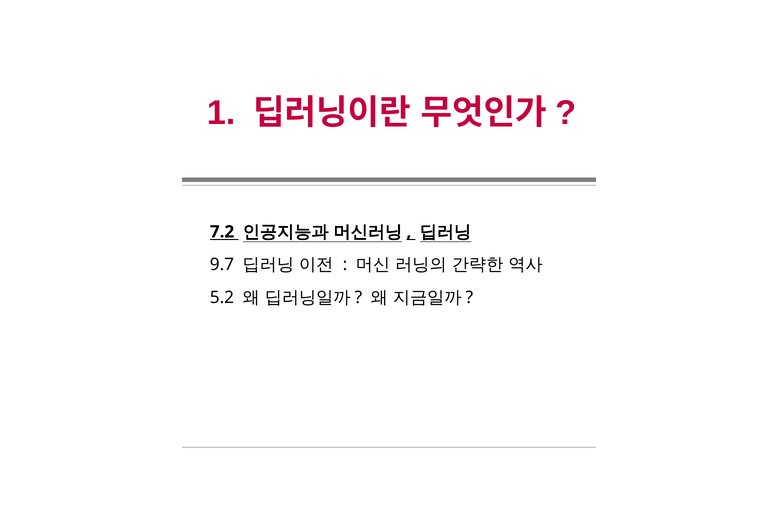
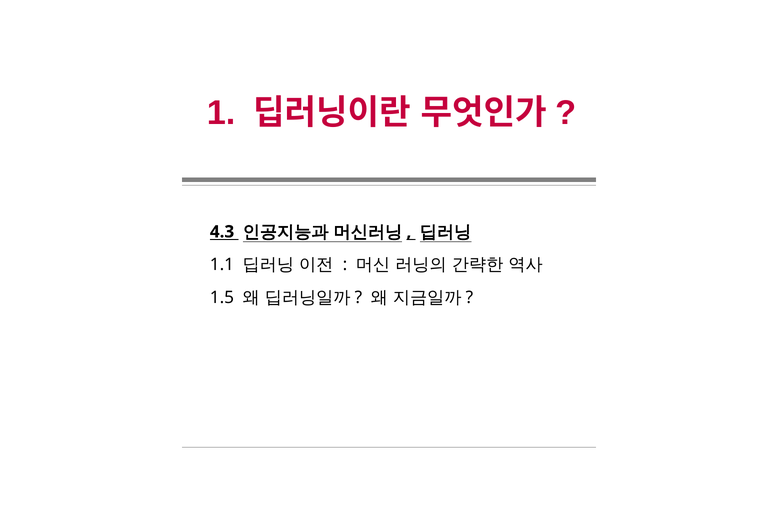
7.2: 7.2 -> 4.3
9.7: 9.7 -> 1.1
5.2: 5.2 -> 1.5
